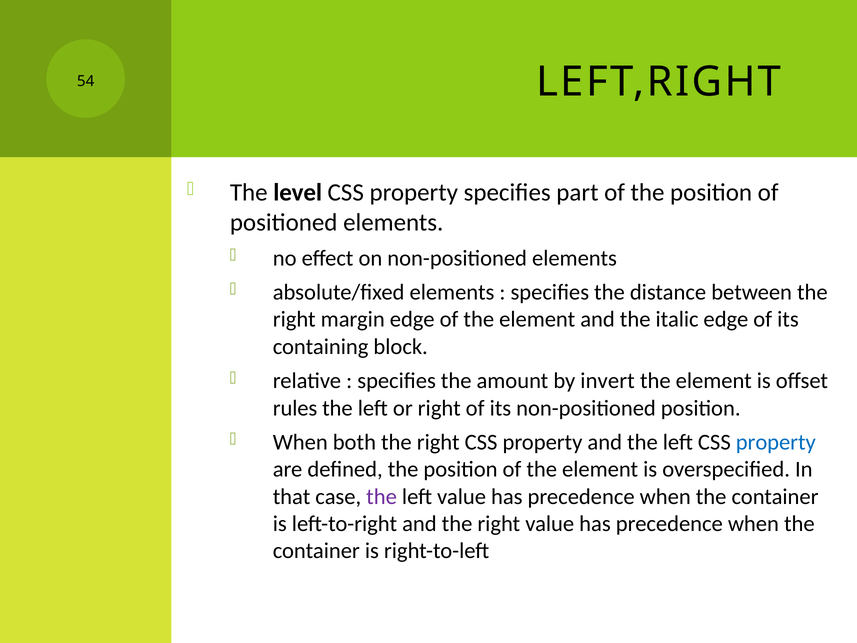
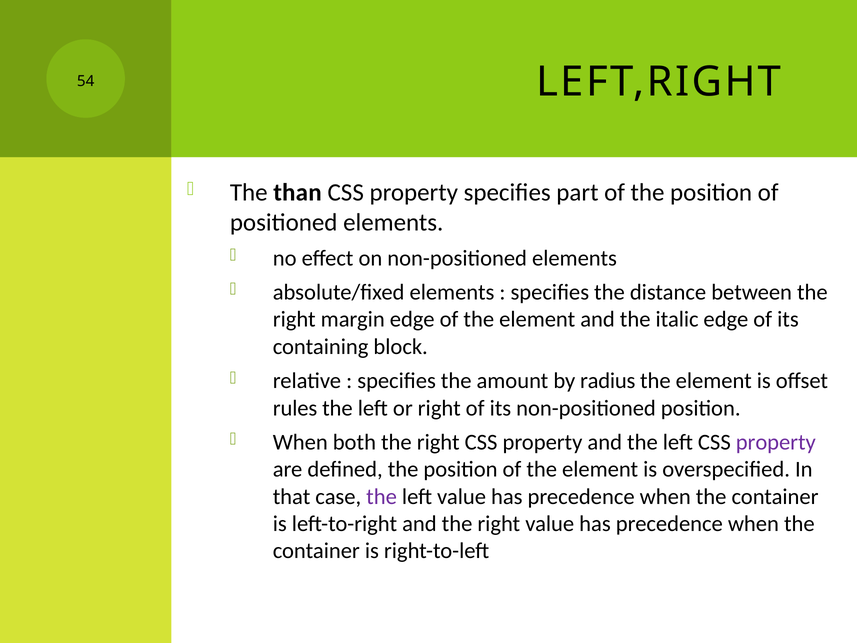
level: level -> than
invert: invert -> radius
property at (776, 442) colour: blue -> purple
